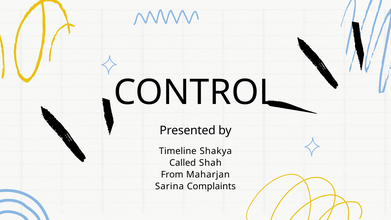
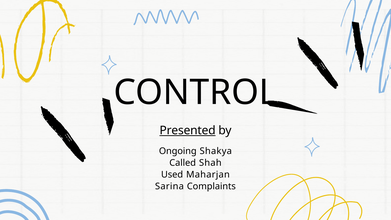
Presented underline: none -> present
Timeline: Timeline -> Ongoing
From: From -> Used
